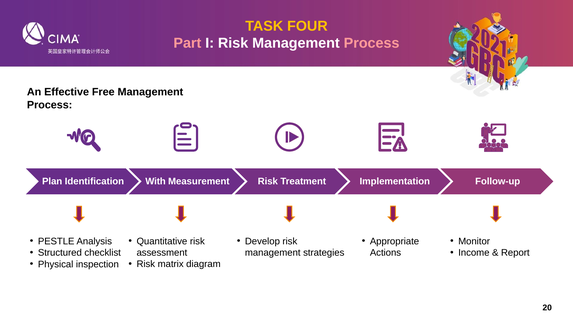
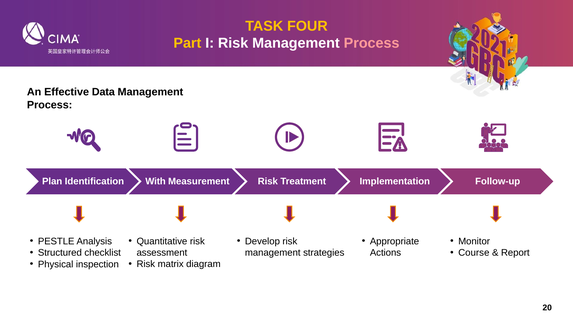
Part colour: pink -> yellow
Free: Free -> Data
Income: Income -> Course
